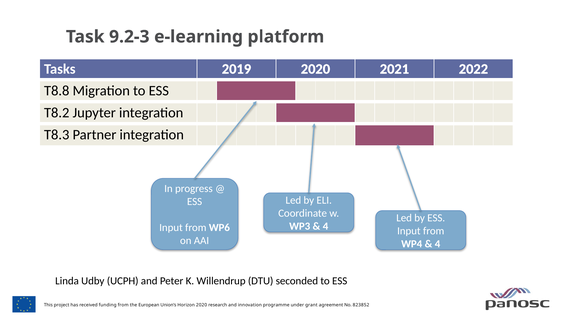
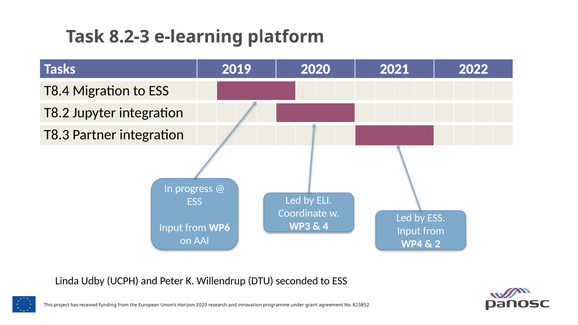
9.2-3: 9.2-3 -> 8.2-3
T8.8: T8.8 -> T8.4
4 at (438, 244): 4 -> 2
